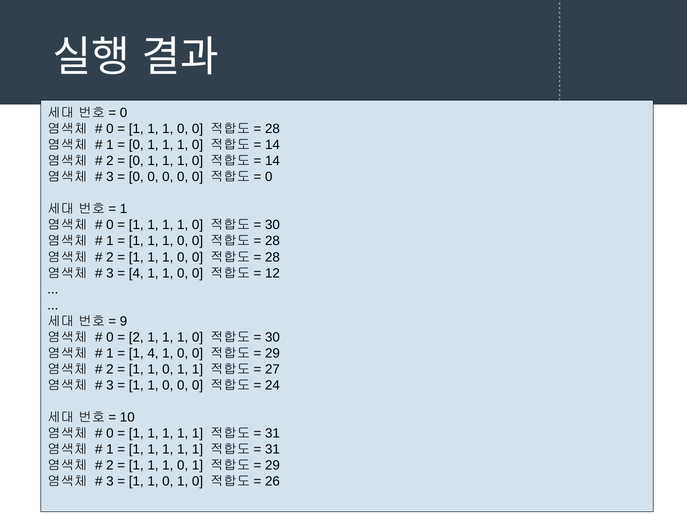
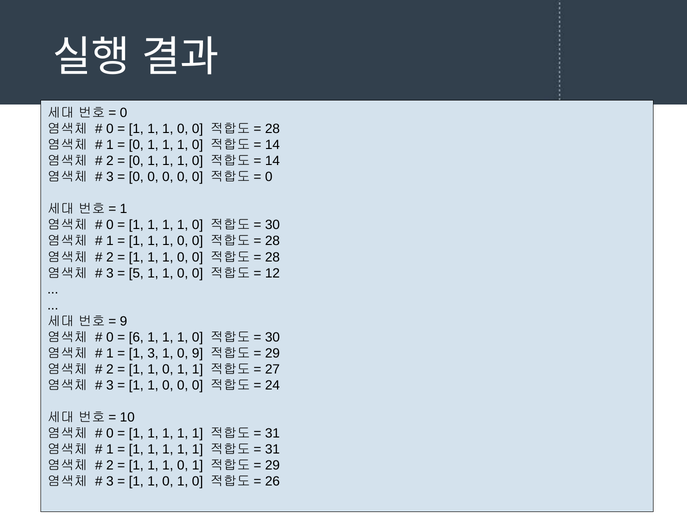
4 at (136, 273): 4 -> 5
2 at (136, 337): 2 -> 6
1 4: 4 -> 3
0 at (198, 353): 0 -> 9
